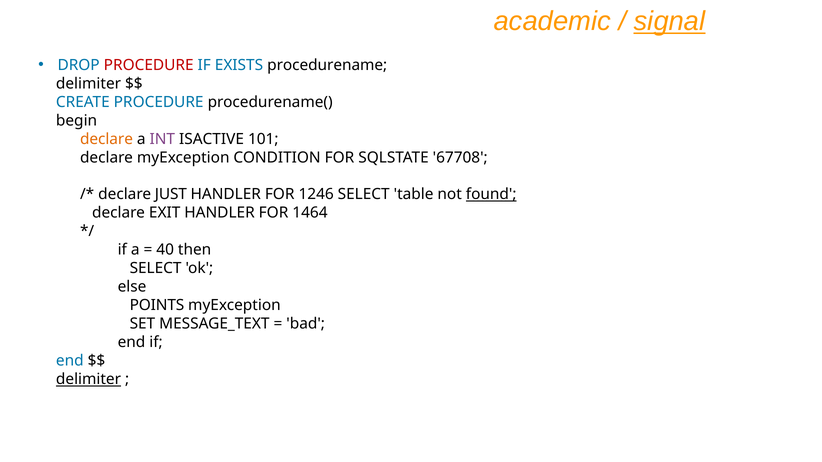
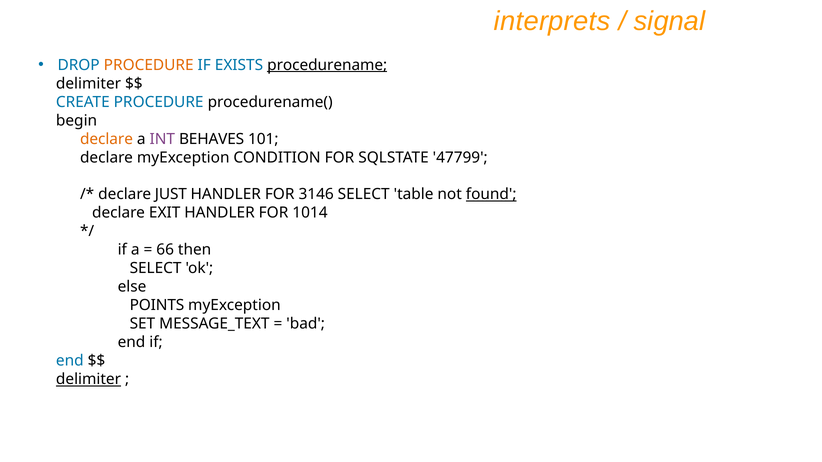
academic: academic -> interprets
signal underline: present -> none
PROCEDURE at (149, 65) colour: red -> orange
procedurename underline: none -> present
ISACTIVE: ISACTIVE -> BEHAVES
67708: 67708 -> 47799
1246: 1246 -> 3146
1464: 1464 -> 1014
40: 40 -> 66
